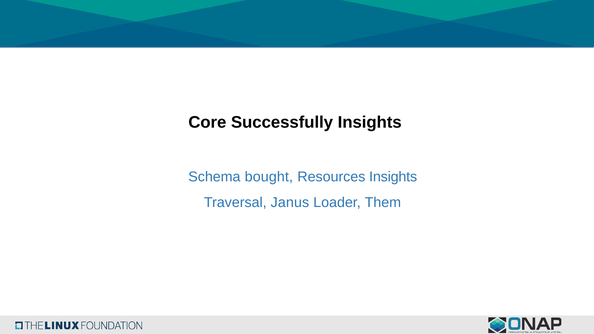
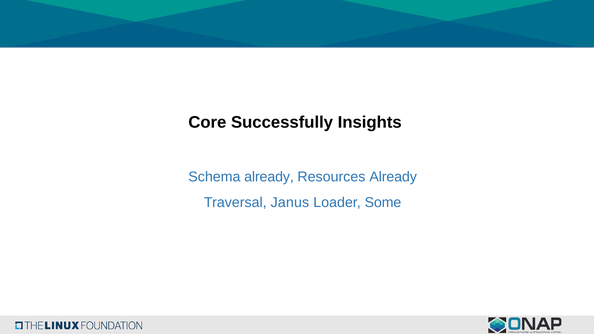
Schema bought: bought -> already
Resources Insights: Insights -> Already
Them: Them -> Some
